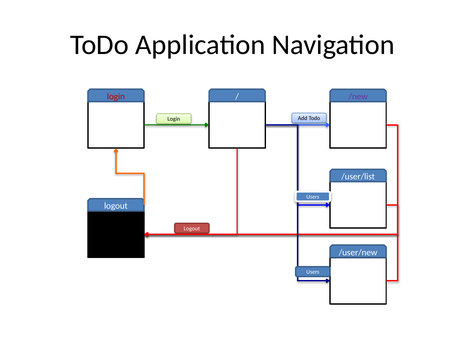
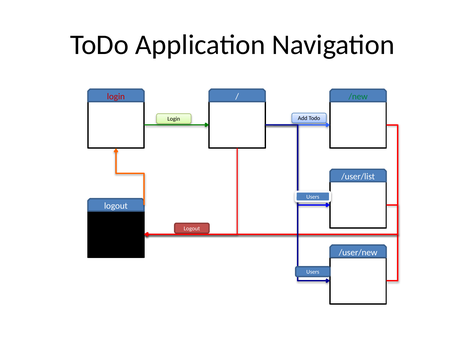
/new colour: purple -> green
